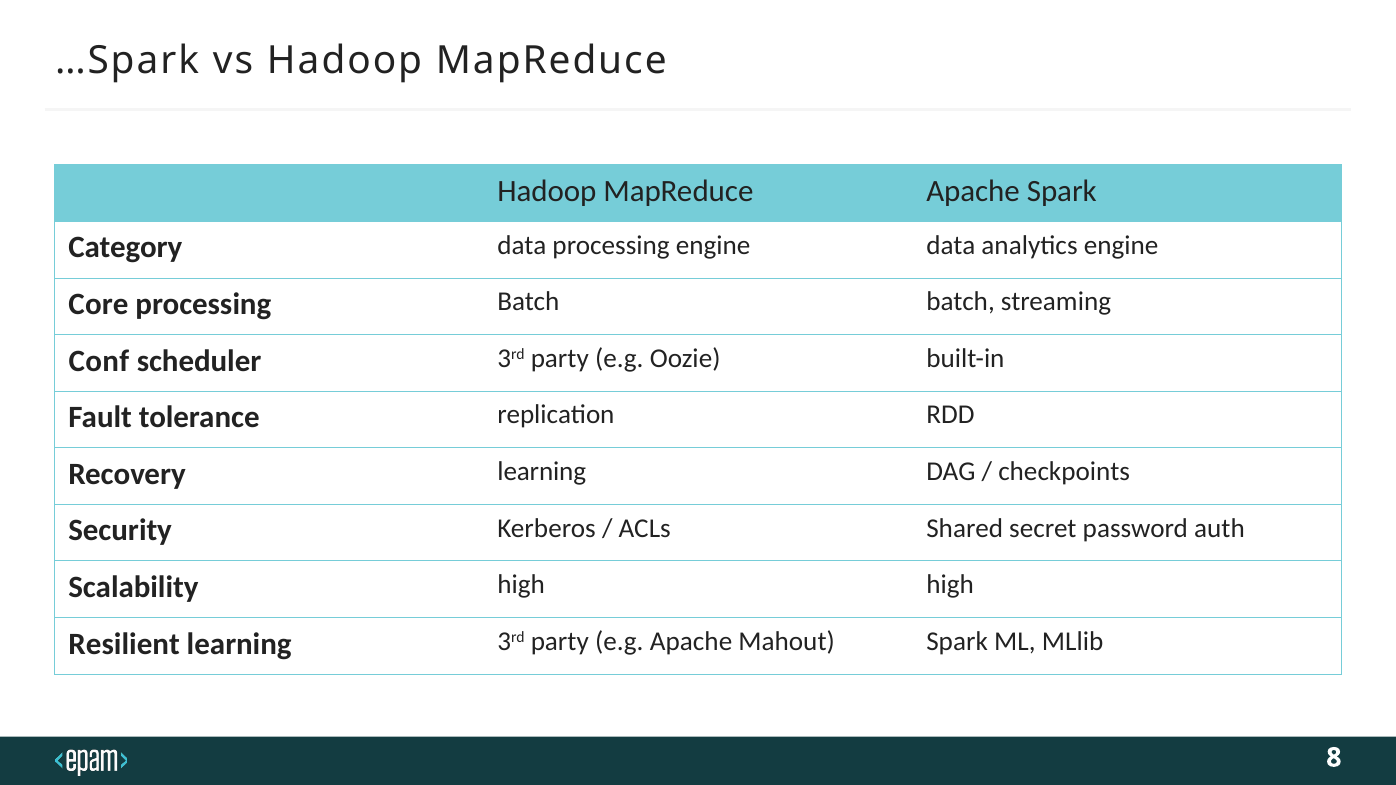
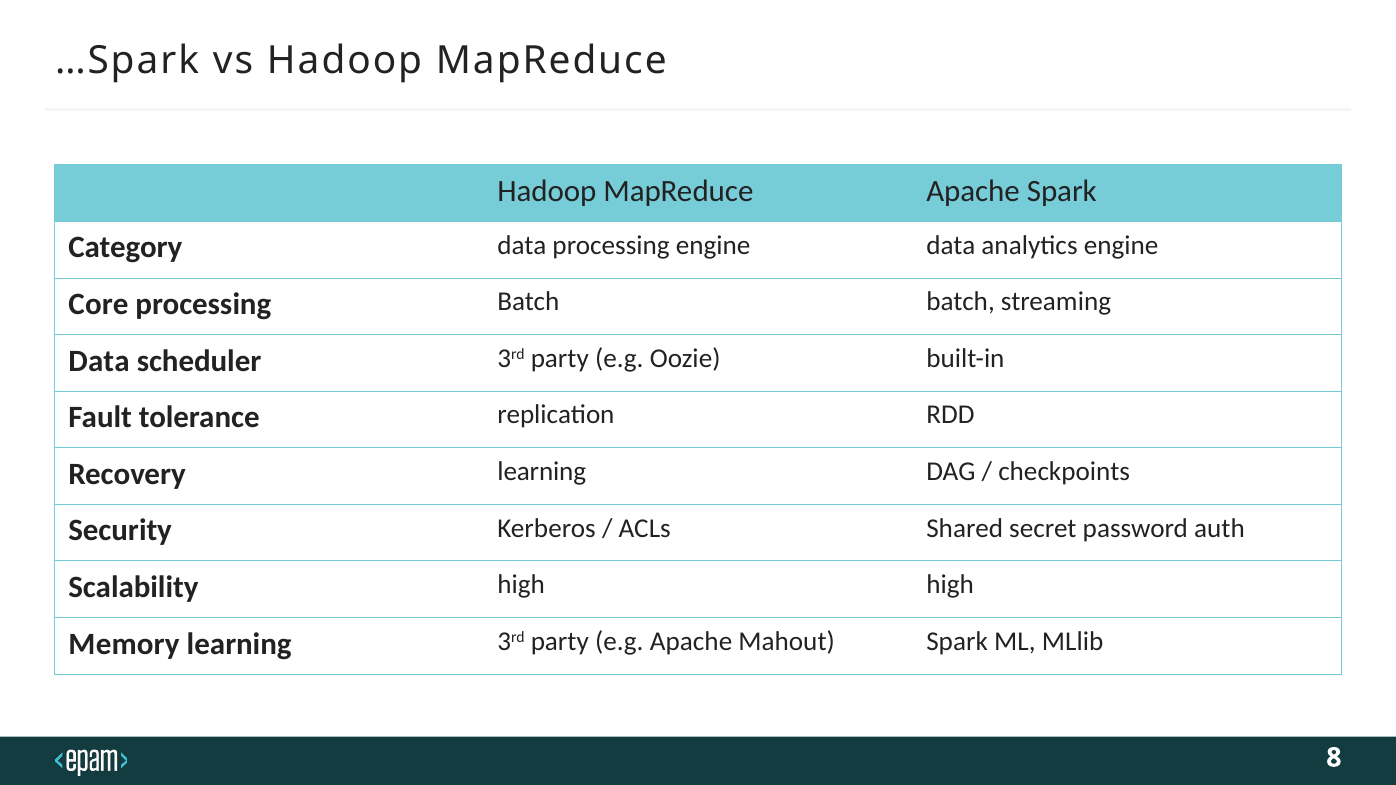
Conf at (99, 361): Conf -> Data
Resilient: Resilient -> Memory
